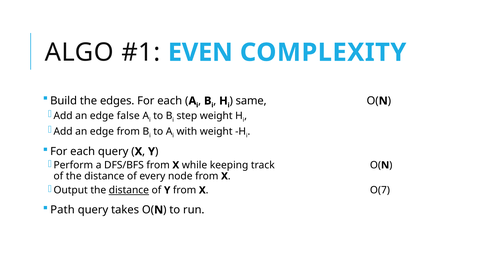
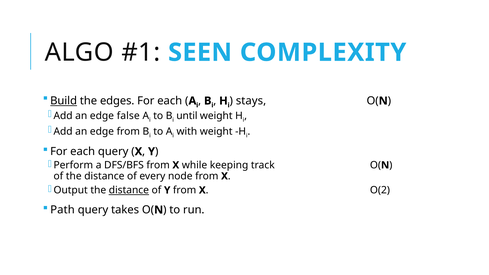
EVEN: EVEN -> SEEN
Build underline: none -> present
same: same -> stays
step: step -> until
O(7: O(7 -> O(2
